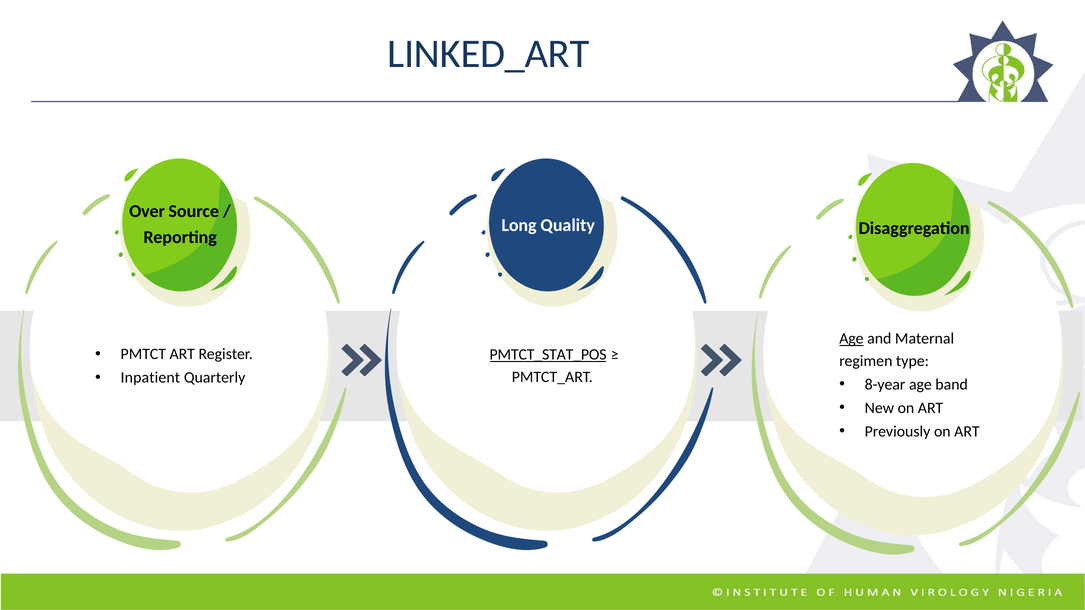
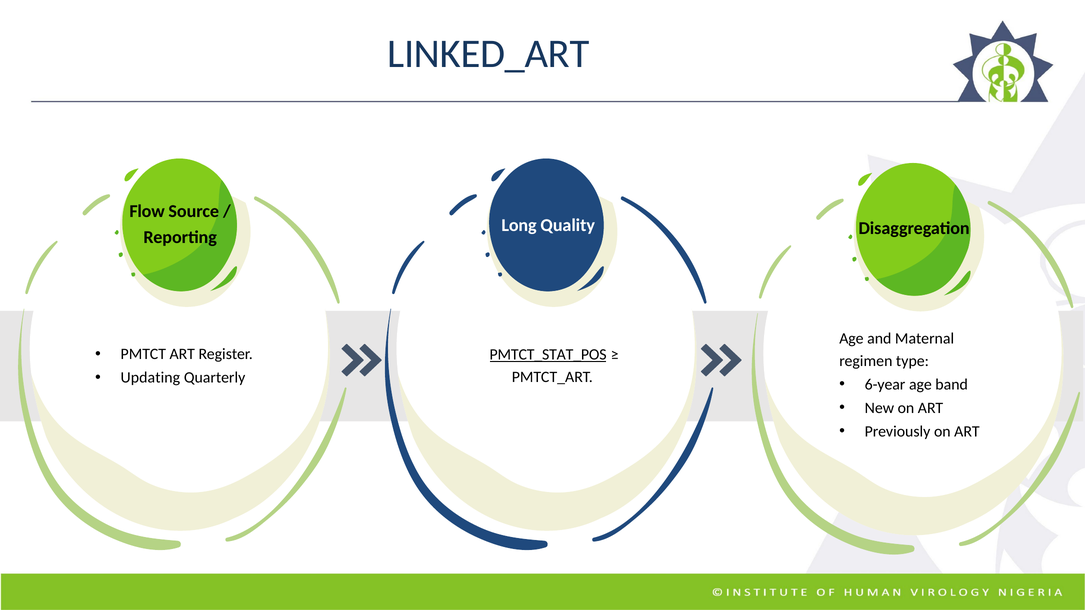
Over: Over -> Flow
Age at (851, 339) underline: present -> none
Inpatient: Inpatient -> Updating
8-year: 8-year -> 6-year
